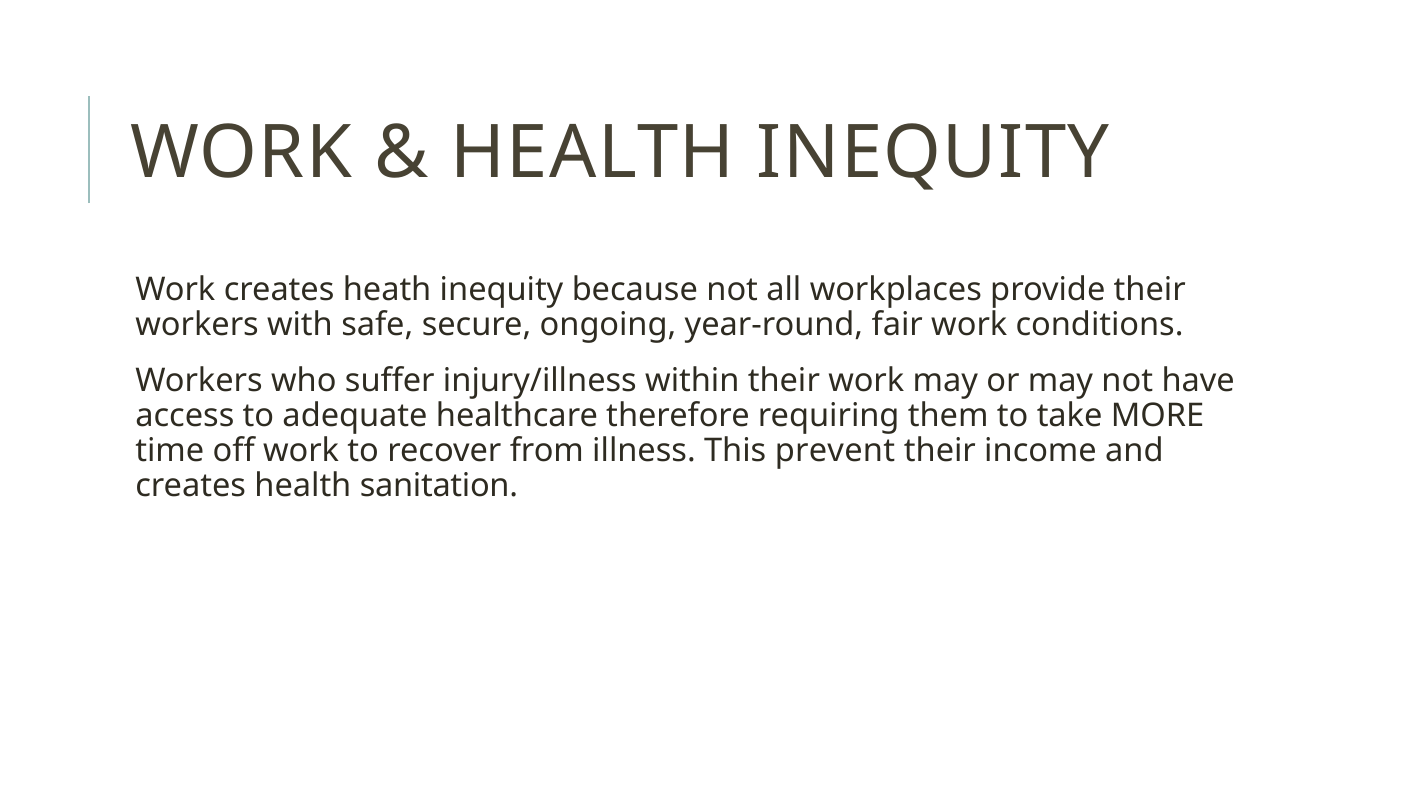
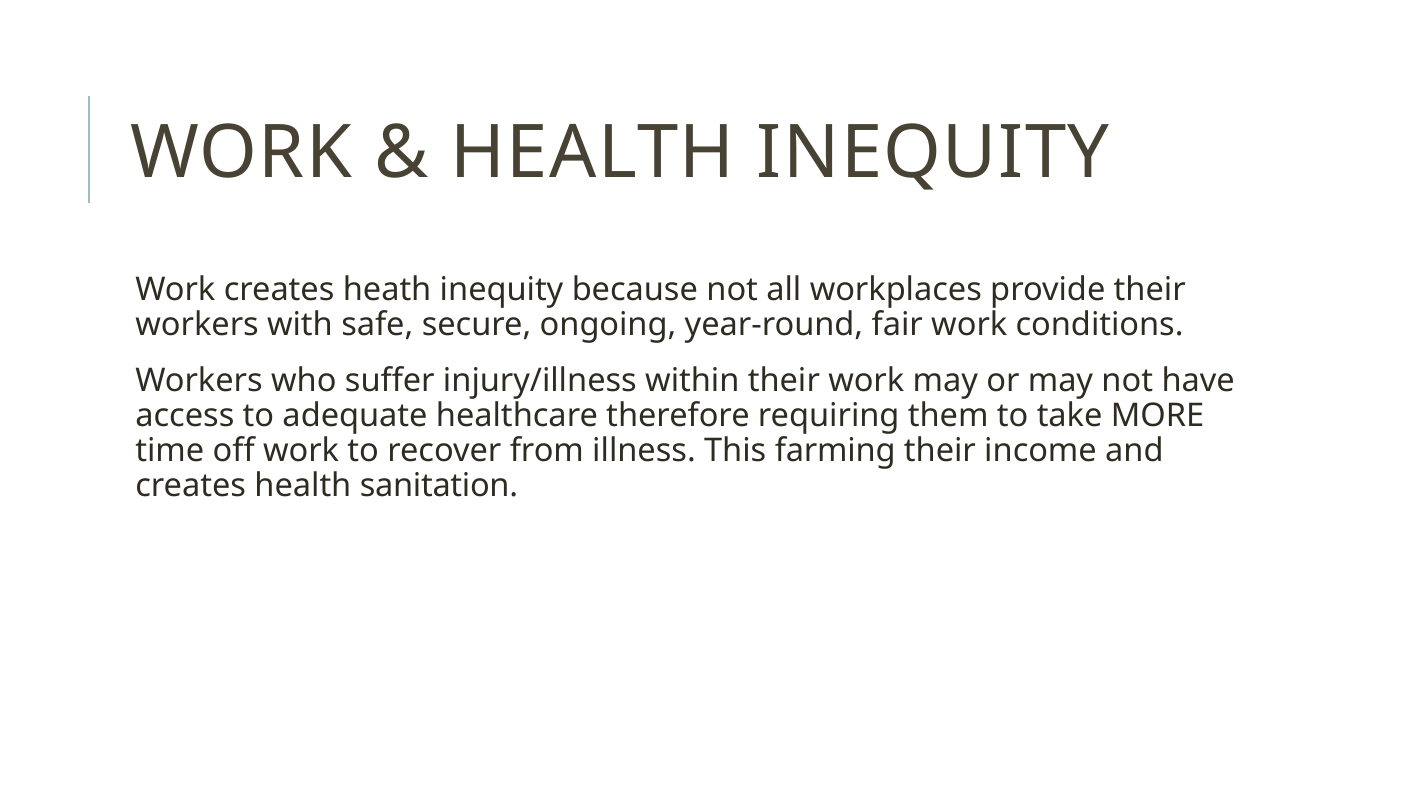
prevent: prevent -> farming
